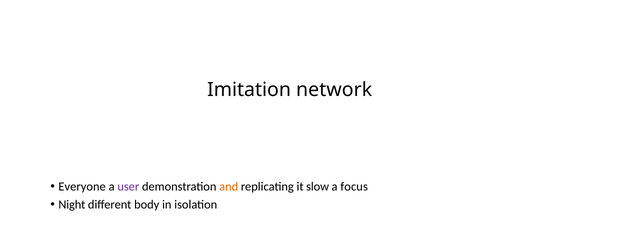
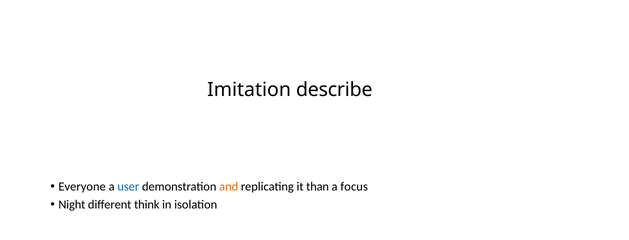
network: network -> describe
user colour: purple -> blue
slow: slow -> than
body: body -> think
